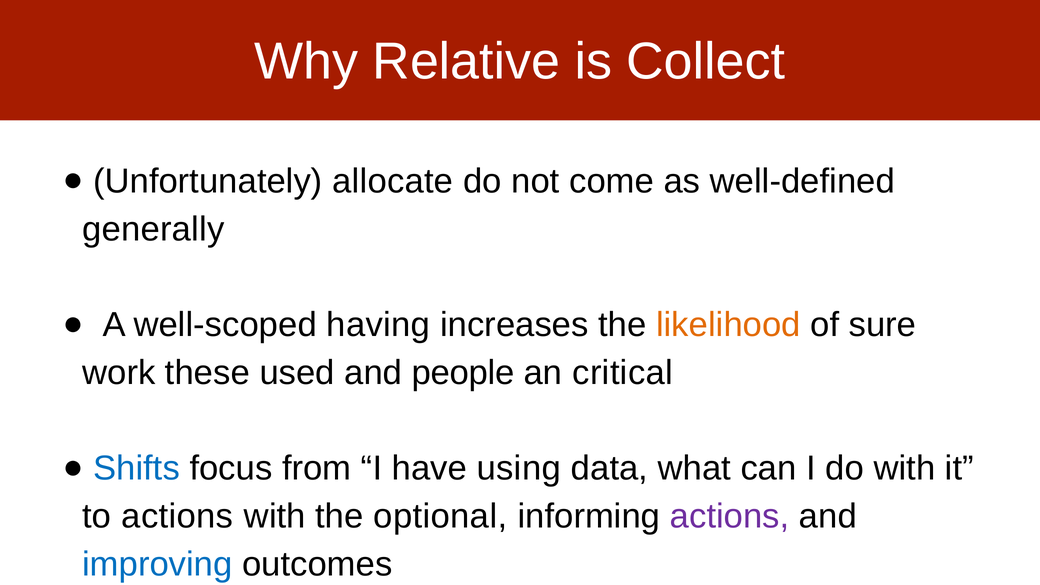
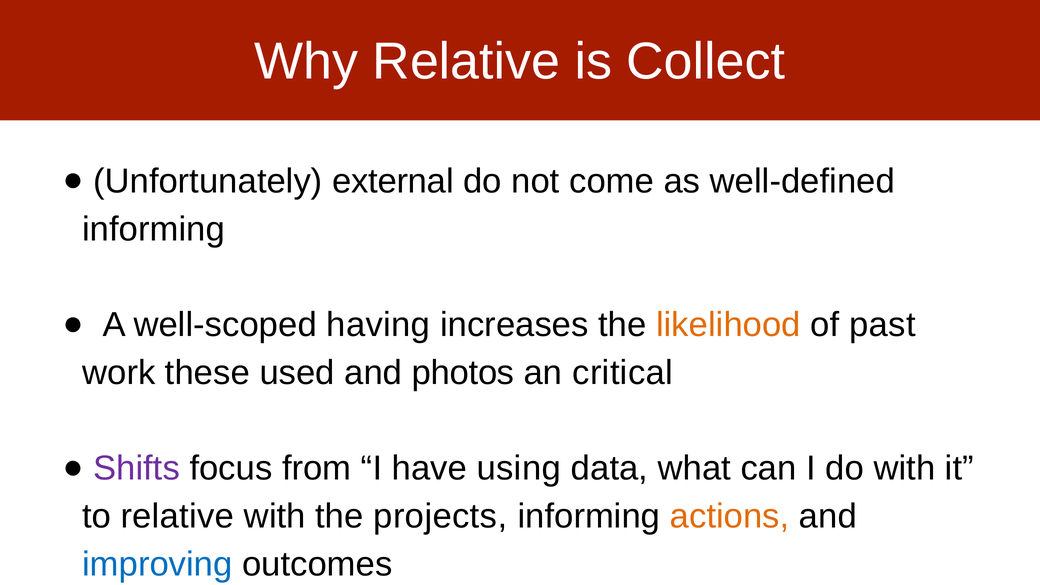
allocate: allocate -> external
generally at (153, 229): generally -> informing
sure: sure -> past
people: people -> photos
Shifts colour: blue -> purple
to actions: actions -> relative
optional: optional -> projects
actions at (730, 516) colour: purple -> orange
